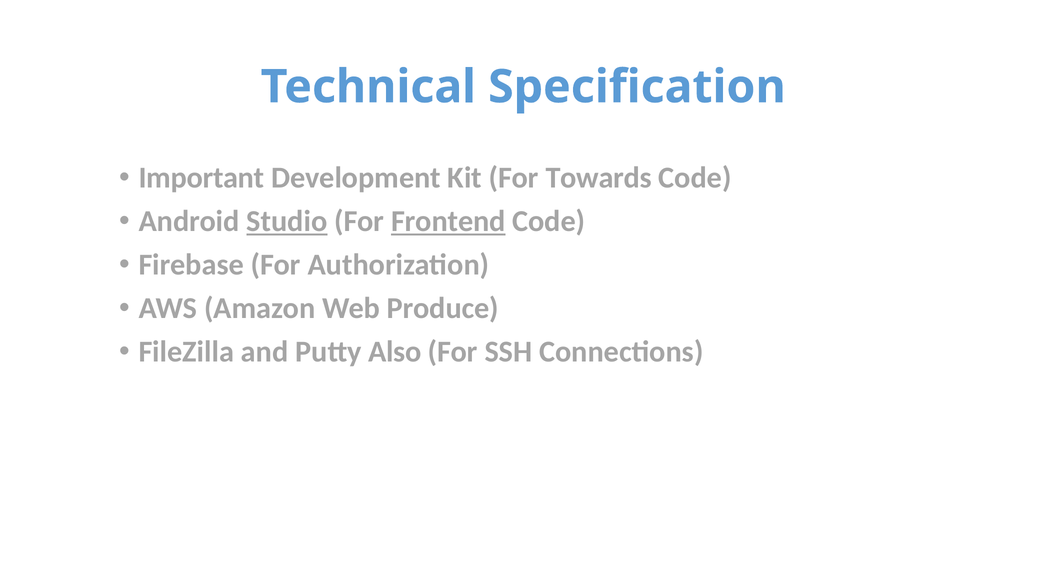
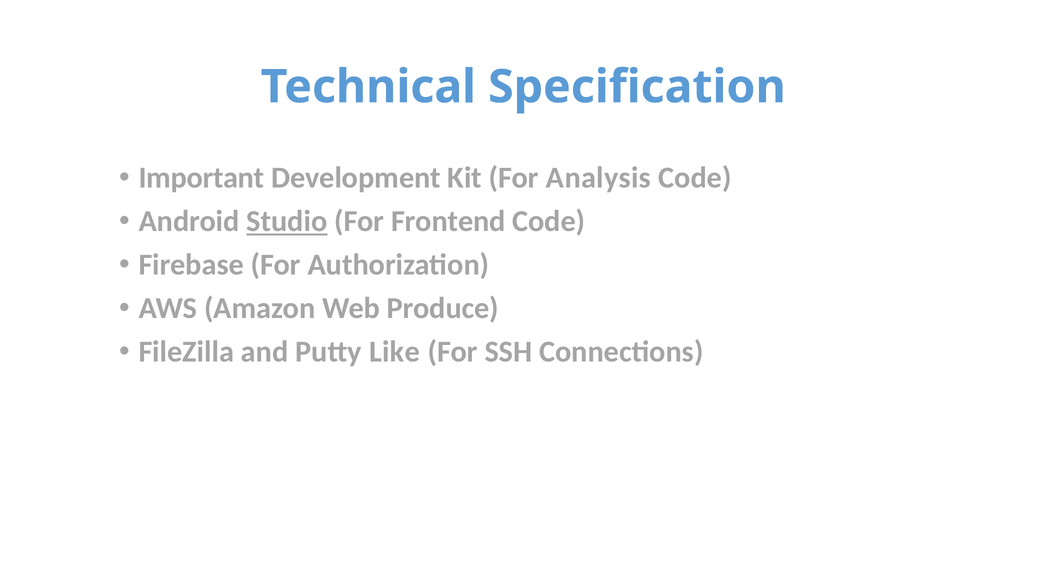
Towards: Towards -> Analysis
Frontend underline: present -> none
Also: Also -> Like
